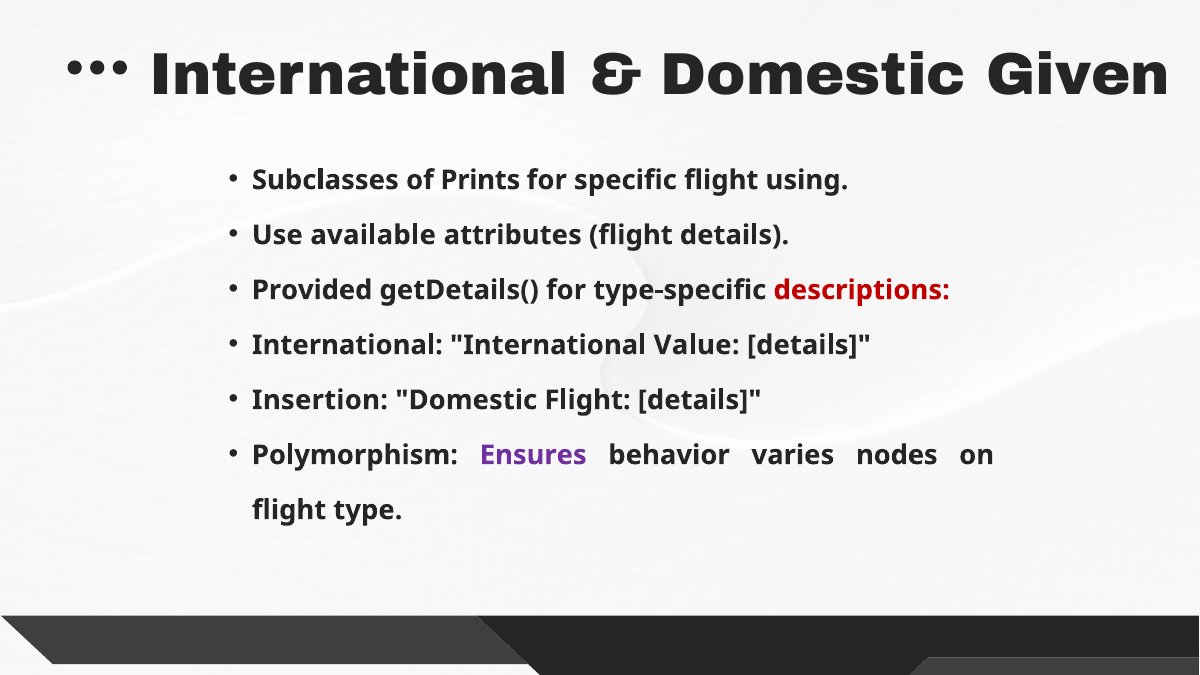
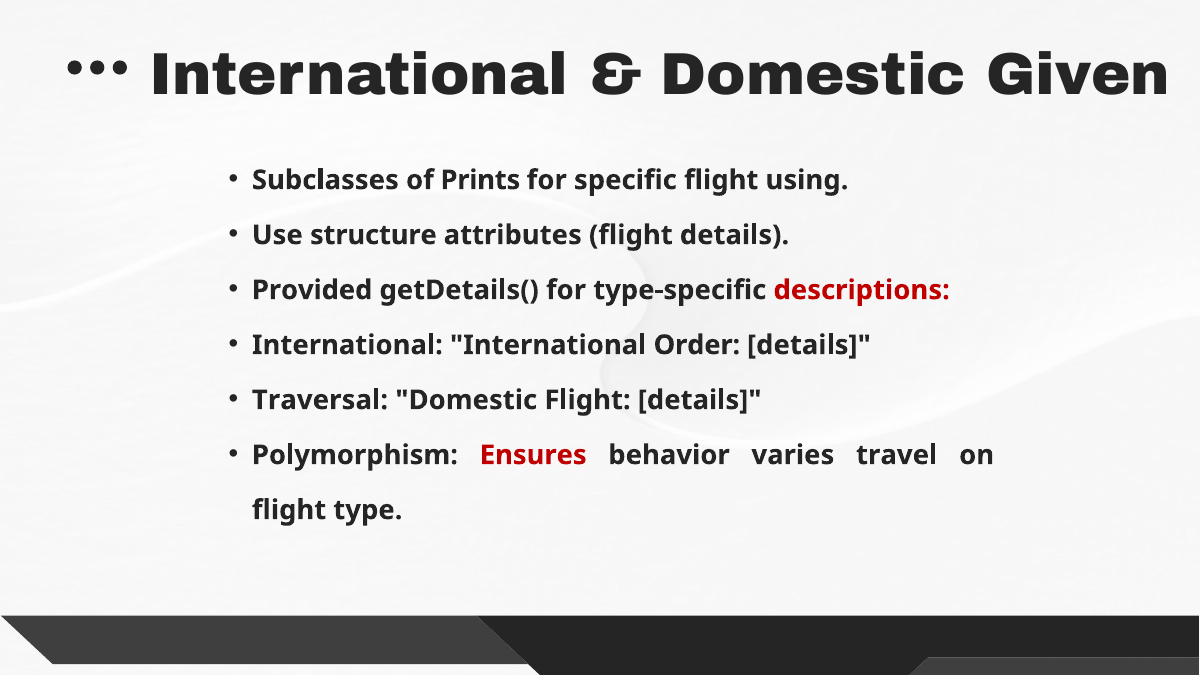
available: available -> structure
Value: Value -> Order
Insertion: Insertion -> Traversal
Ensures colour: purple -> red
nodes: nodes -> travel
